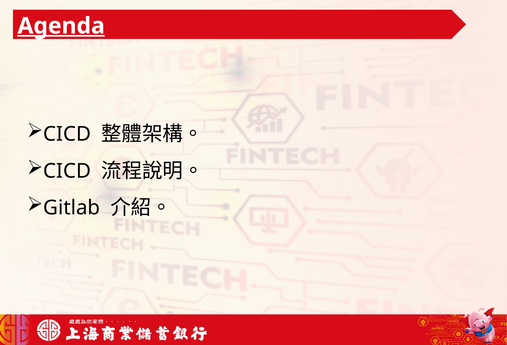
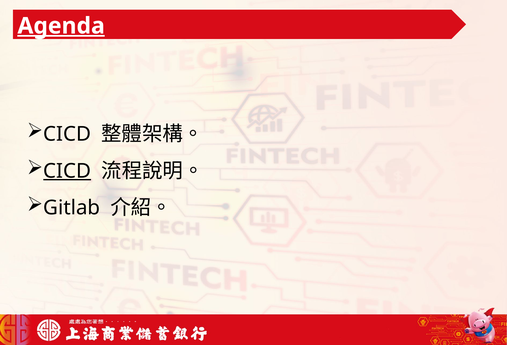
CICD at (67, 171) underline: none -> present
